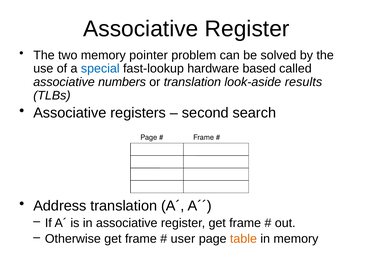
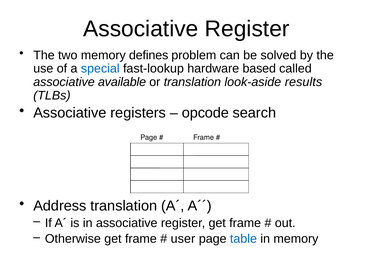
pointer: pointer -> defines
numbers: numbers -> available
second: second -> opcode
table colour: orange -> blue
